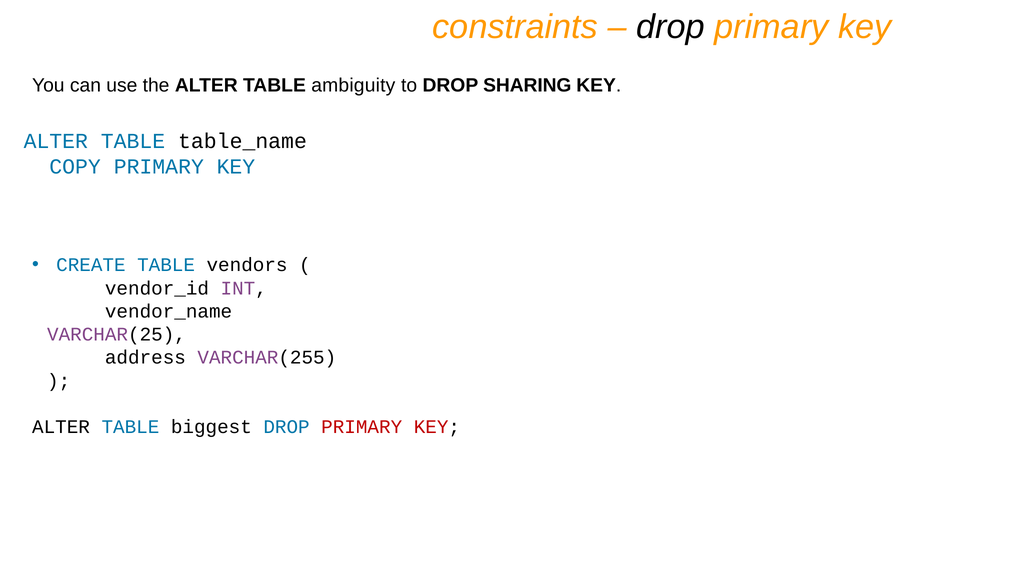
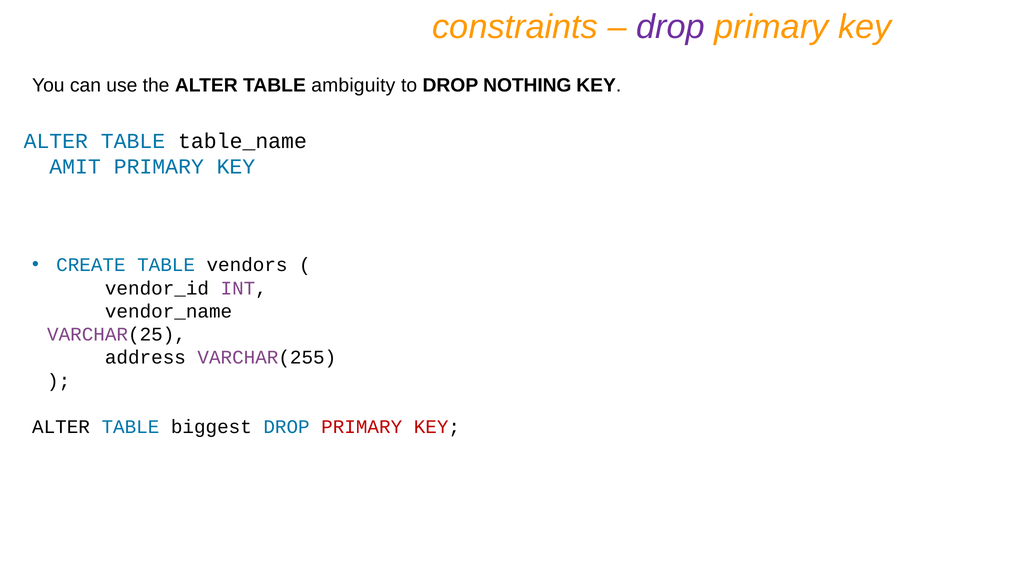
drop at (670, 27) colour: black -> purple
SHARING: SHARING -> NOTHING
COPY: COPY -> AMIT
